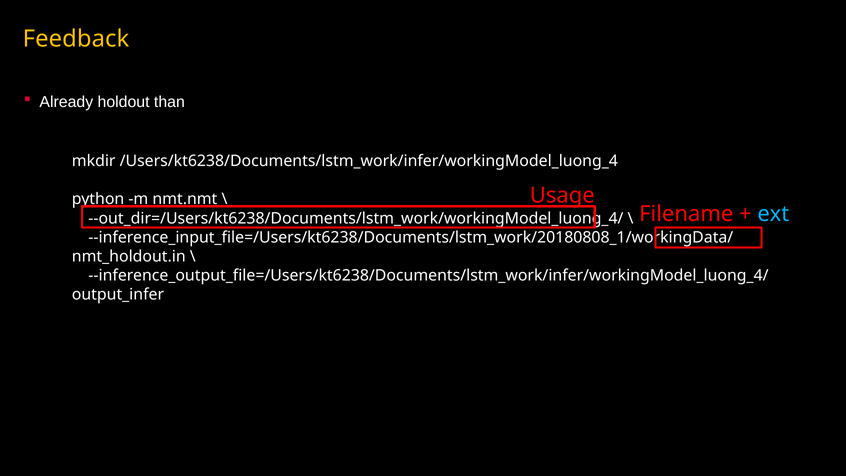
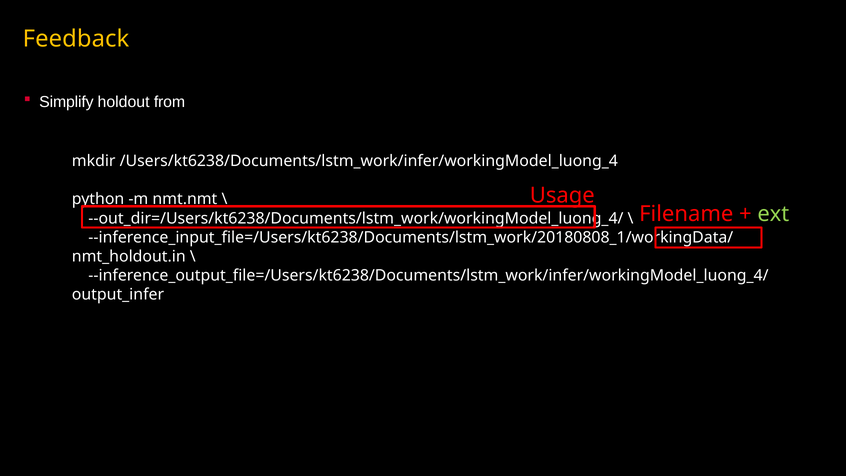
Already: Already -> Simplify
than: than -> from
ext colour: light blue -> light green
